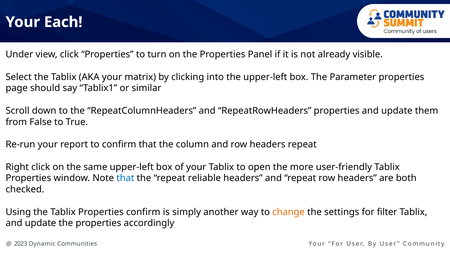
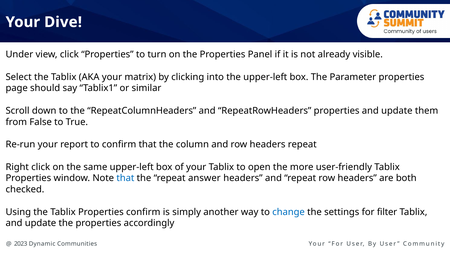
Each: Each -> Dive
reliable: reliable -> answer
change colour: orange -> blue
